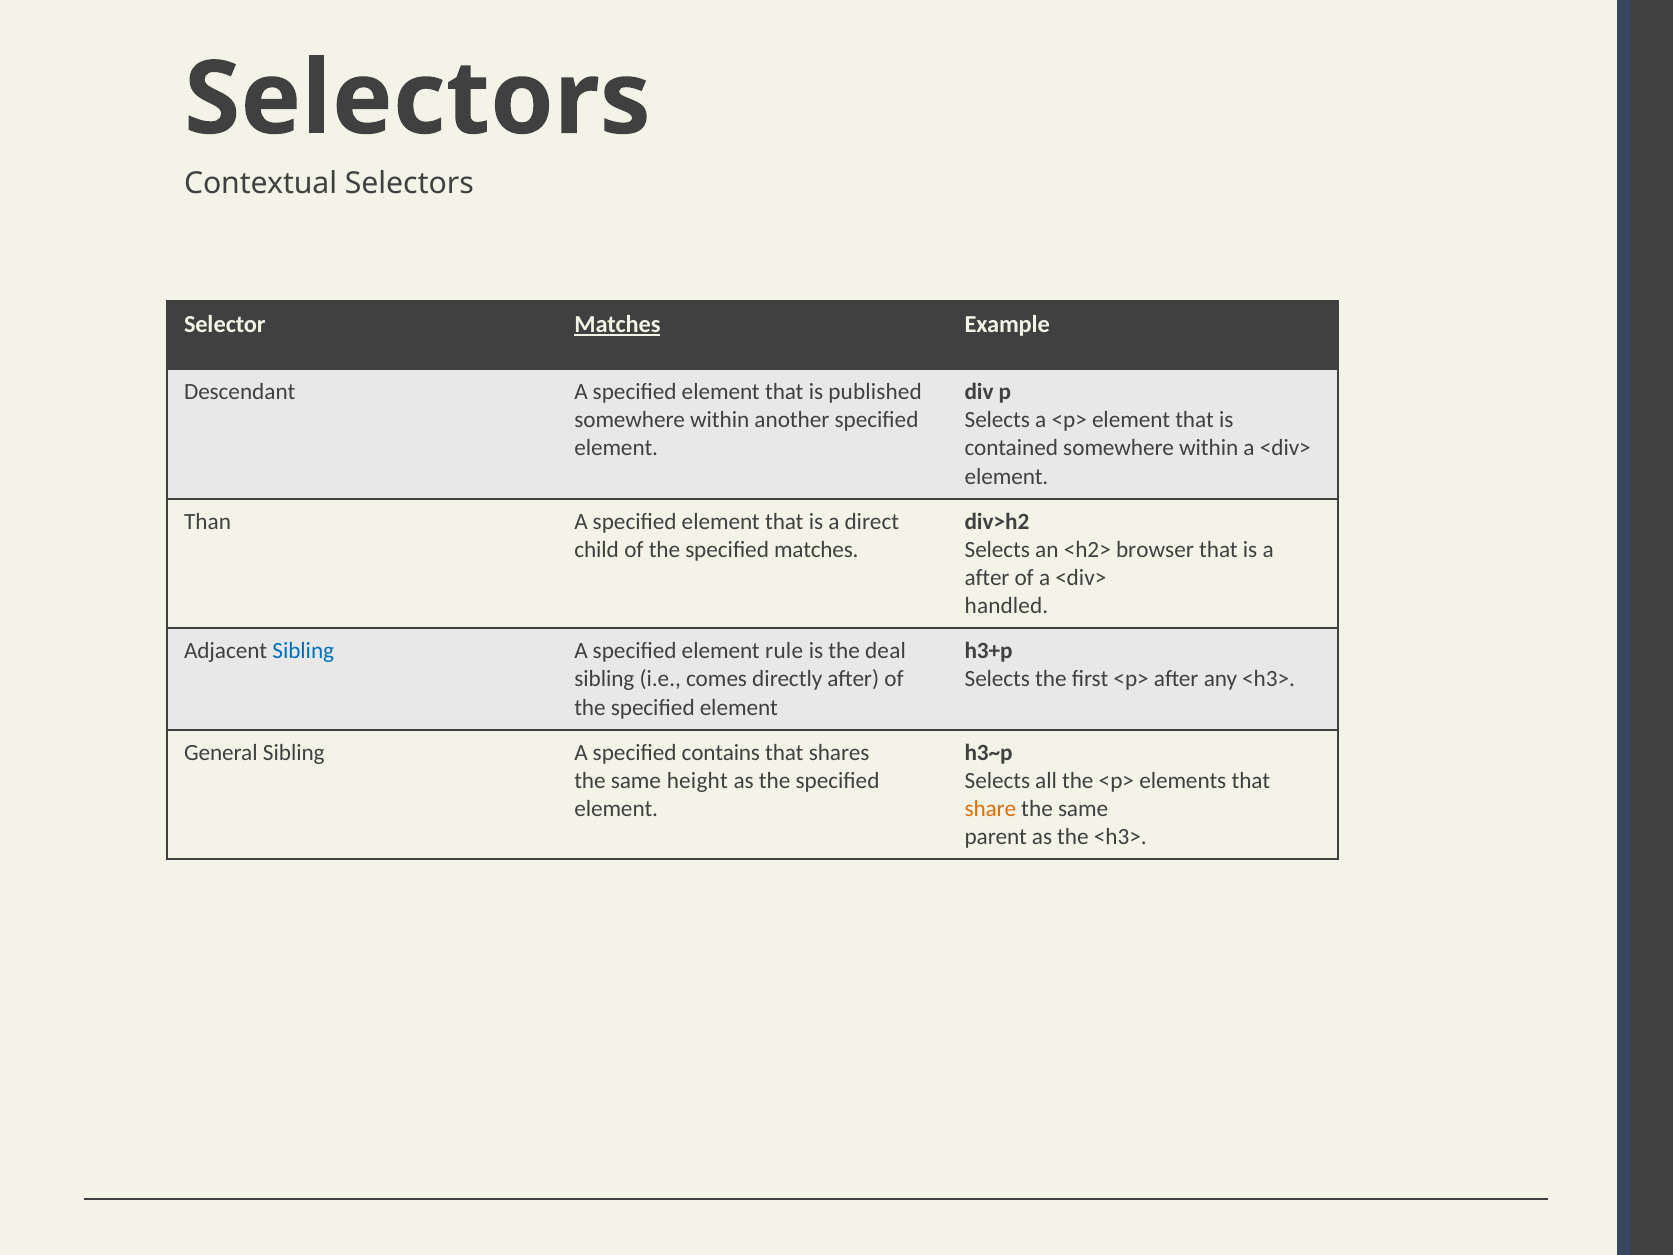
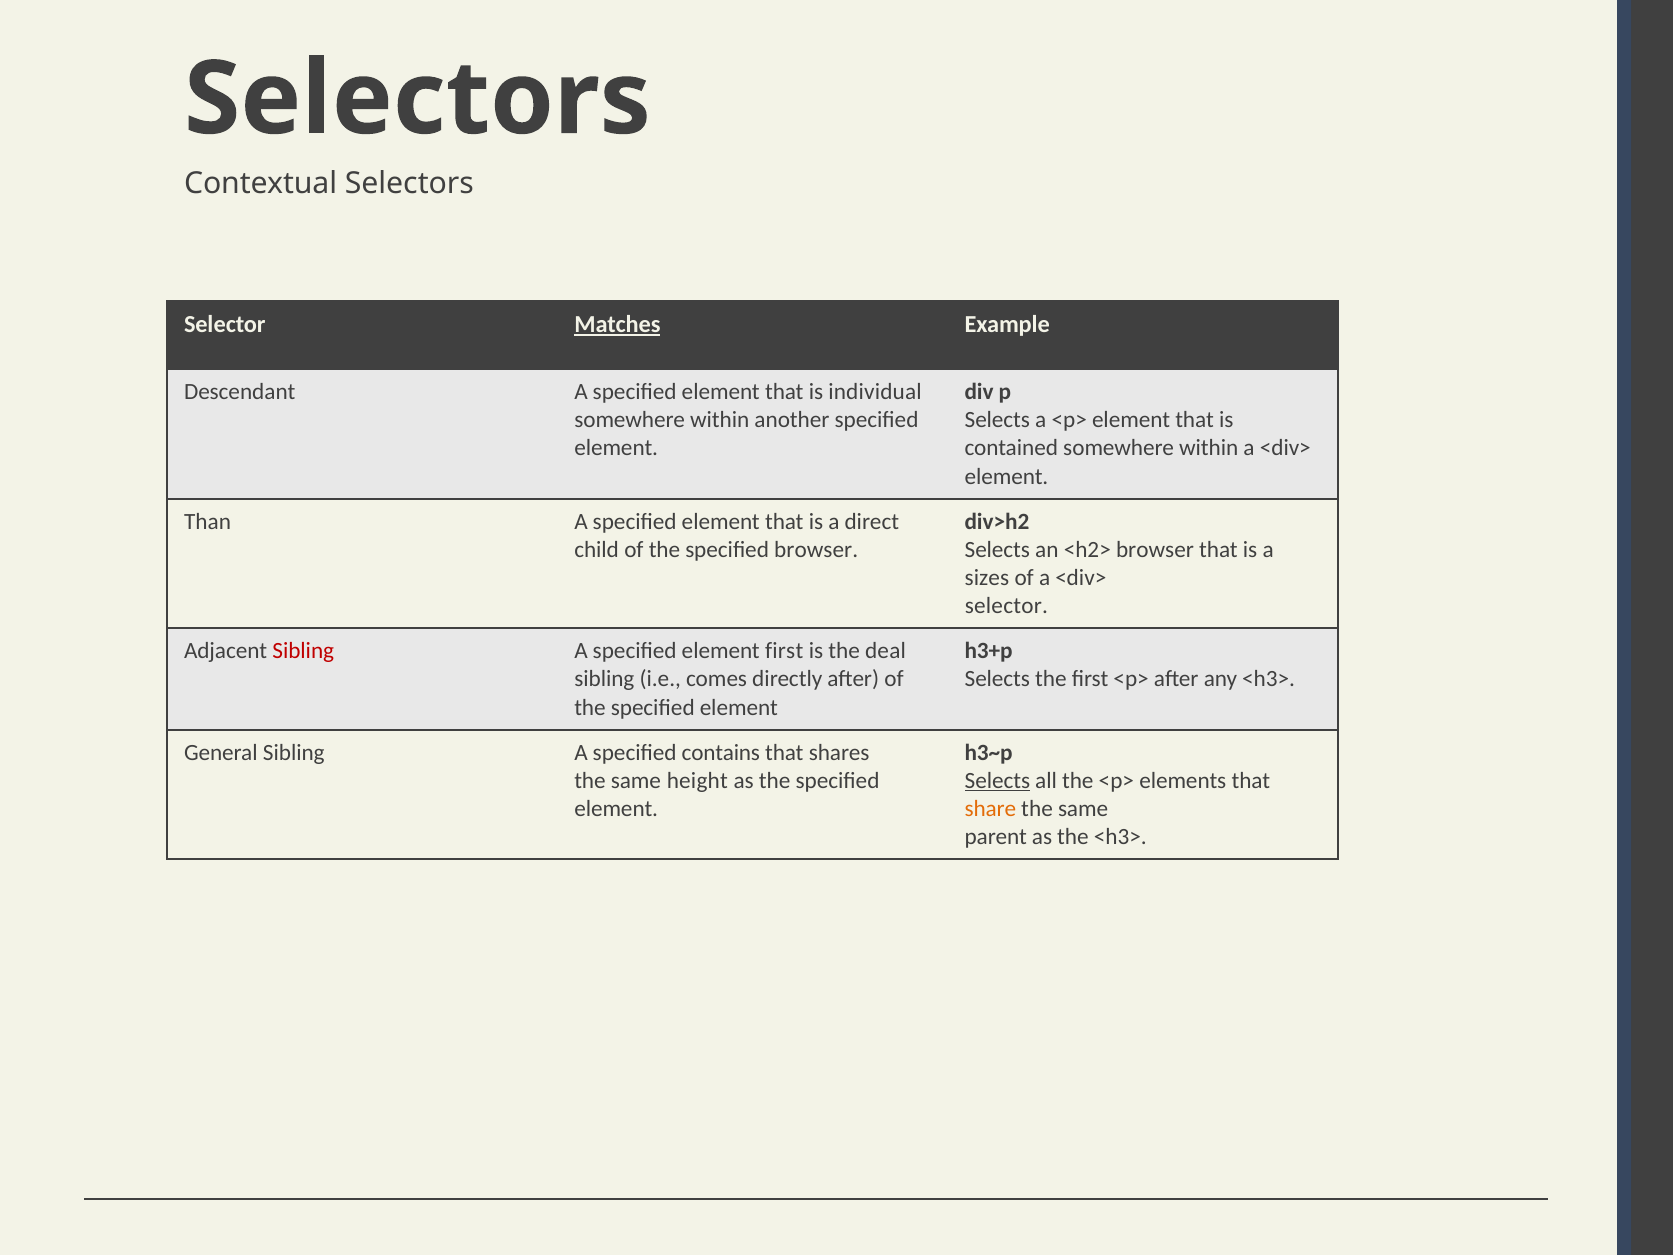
published: published -> individual
specified matches: matches -> browser
after at (987, 578): after -> sizes
handled at (1006, 606): handled -> selector
Sibling at (303, 651) colour: blue -> red
element rule: rule -> first
Selects at (997, 780) underline: none -> present
